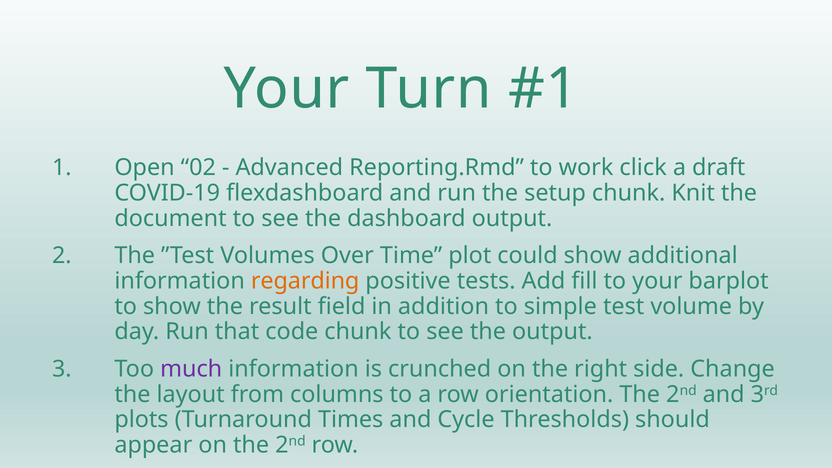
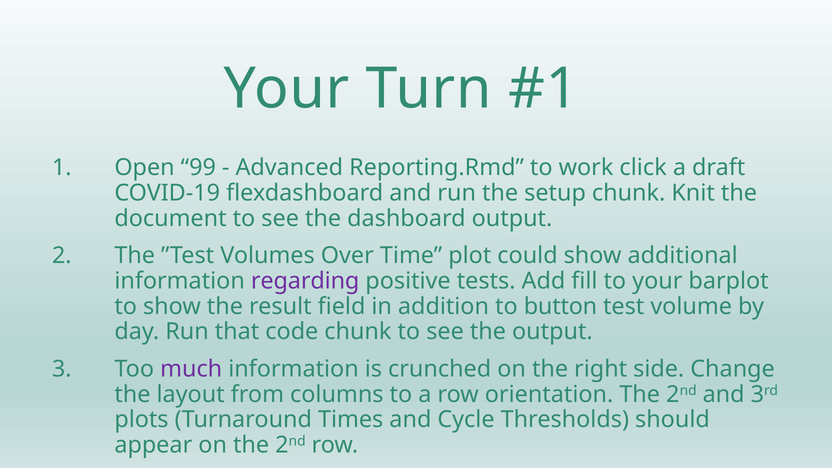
02: 02 -> 99
regarding colour: orange -> purple
simple: simple -> button
